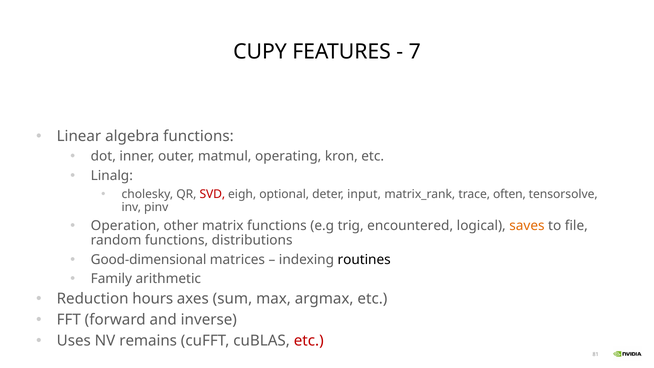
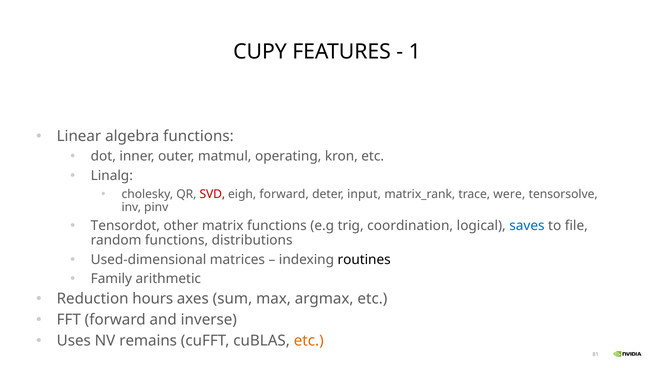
7: 7 -> 1
eigh optional: optional -> forward
often: often -> were
Operation: Operation -> Tensordot
encountered: encountered -> coordination
saves colour: orange -> blue
Good-dimensional: Good-dimensional -> Used-dimensional
etc at (309, 341) colour: red -> orange
